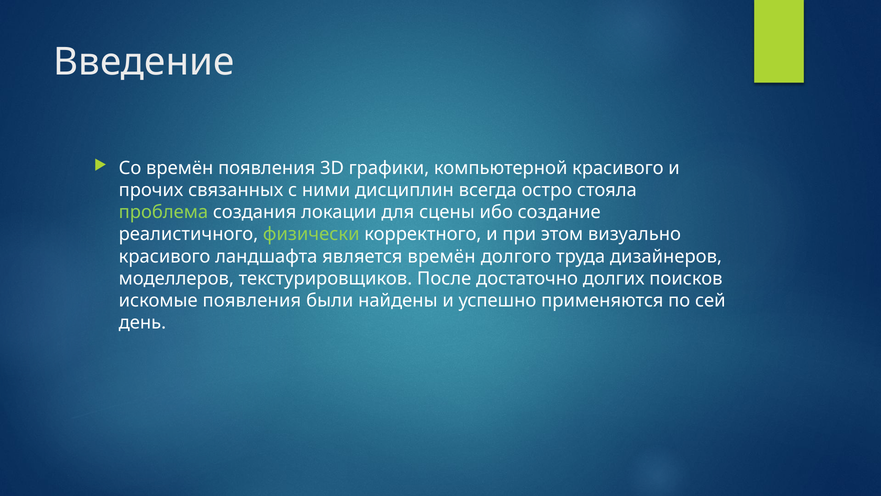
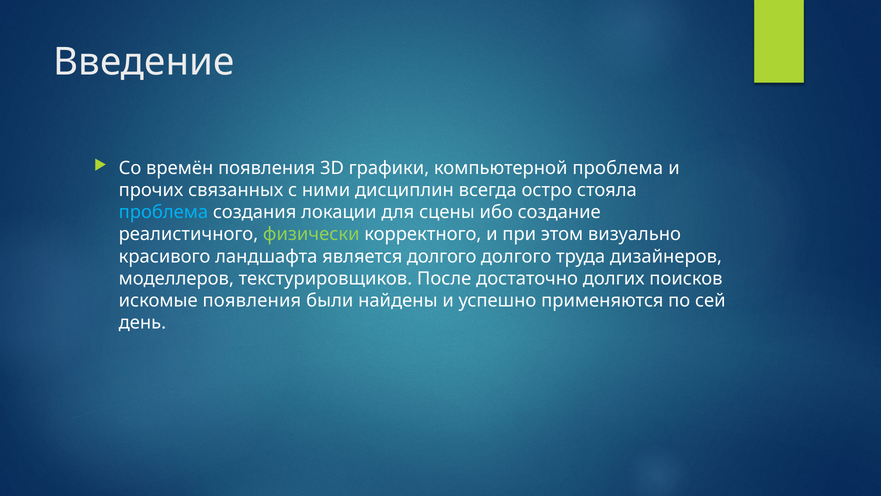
компьютерной красивого: красивого -> проблема
проблема at (163, 212) colour: light green -> light blue
является времён: времён -> долгого
